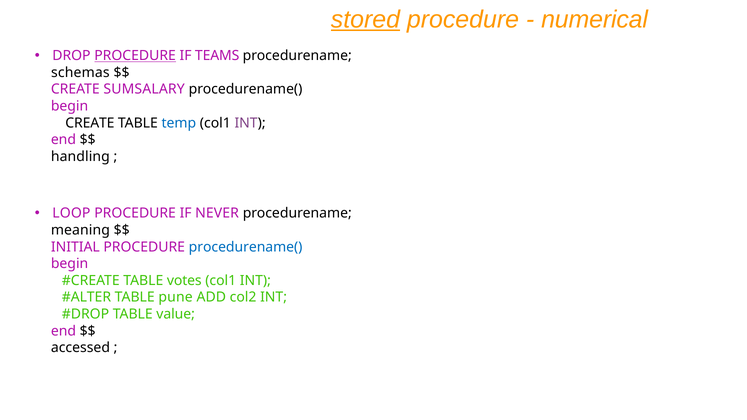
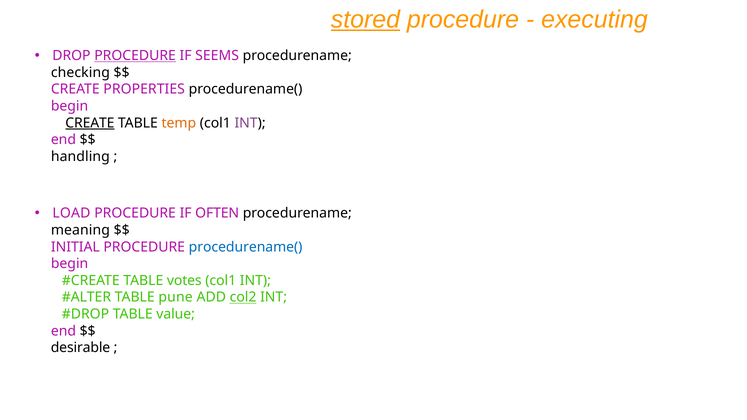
numerical: numerical -> executing
TEAMS: TEAMS -> SEEMS
schemas: schemas -> checking
SUMSALARY: SUMSALARY -> PROPERTIES
CREATE at (90, 123) underline: none -> present
temp colour: blue -> orange
LOOP: LOOP -> LOAD
NEVER: NEVER -> OFTEN
col2 underline: none -> present
accessed: accessed -> desirable
